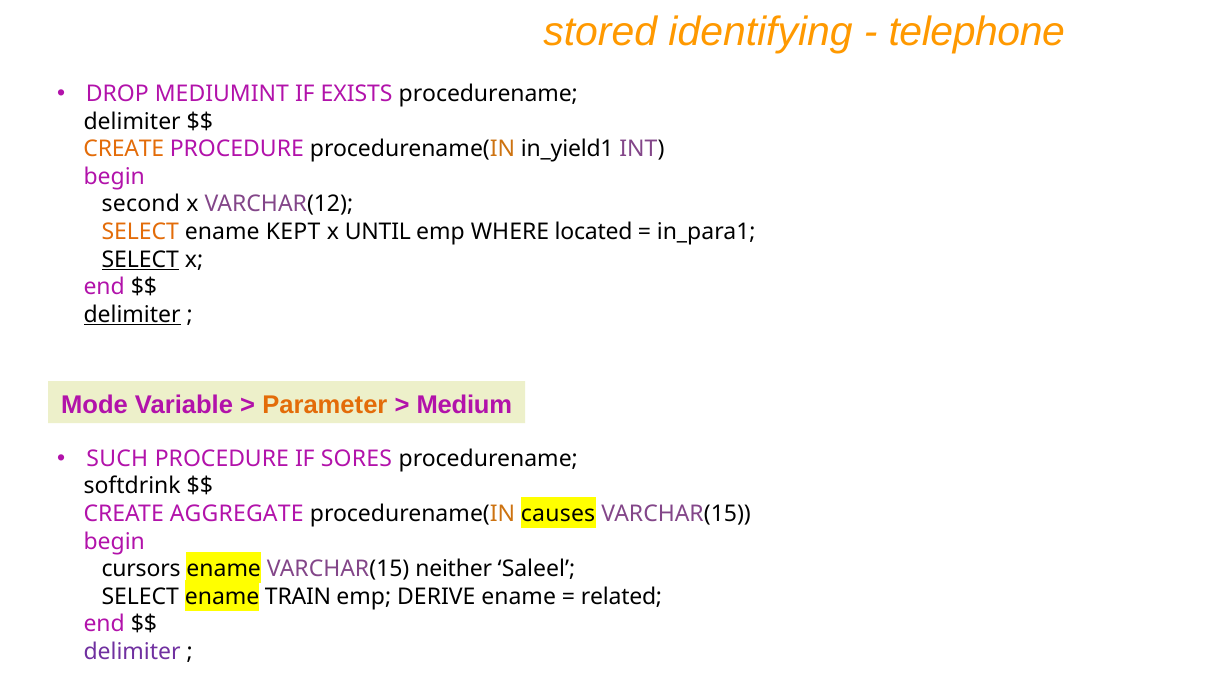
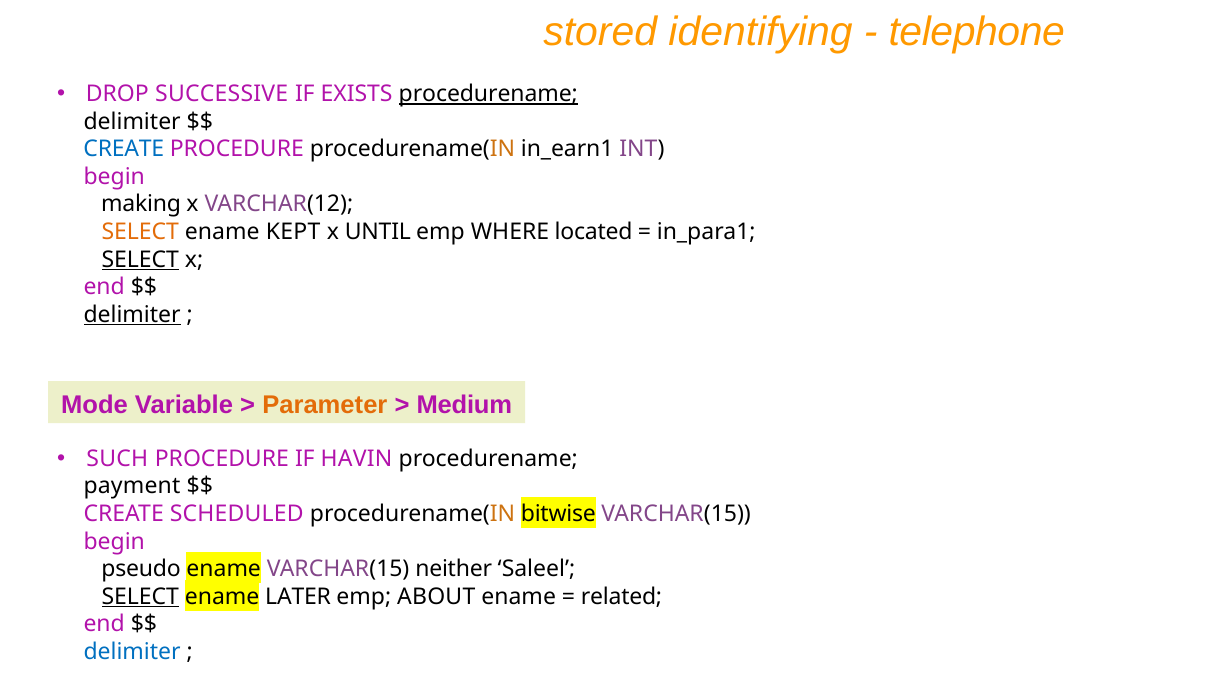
MEDIUMINT: MEDIUMINT -> SUCCESSIVE
procedurename at (488, 94) underline: none -> present
CREATE at (124, 149) colour: orange -> blue
in_yield1: in_yield1 -> in_earn1
second: second -> making
SORES: SORES -> HAVIN
softdrink: softdrink -> payment
AGGREGATE: AGGREGATE -> SCHEDULED
causes: causes -> bitwise
cursors: cursors -> pseudo
SELECT at (140, 597) underline: none -> present
TRAIN: TRAIN -> LATER
DERIVE: DERIVE -> ABOUT
delimiter at (132, 652) colour: purple -> blue
